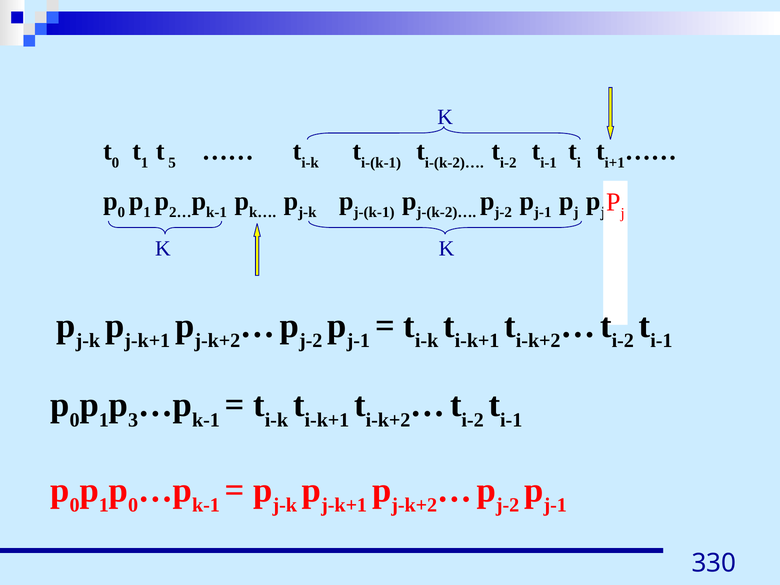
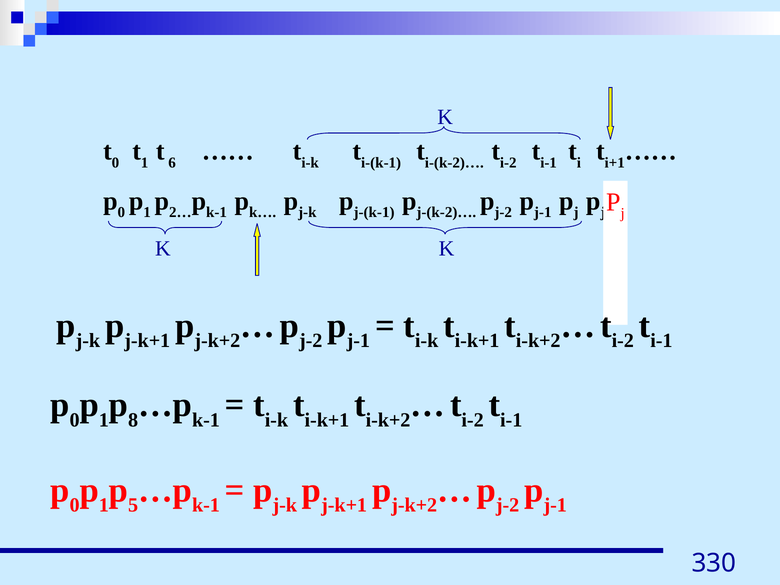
5: 5 -> 6
3: 3 -> 8
0 at (133, 505): 0 -> 5
